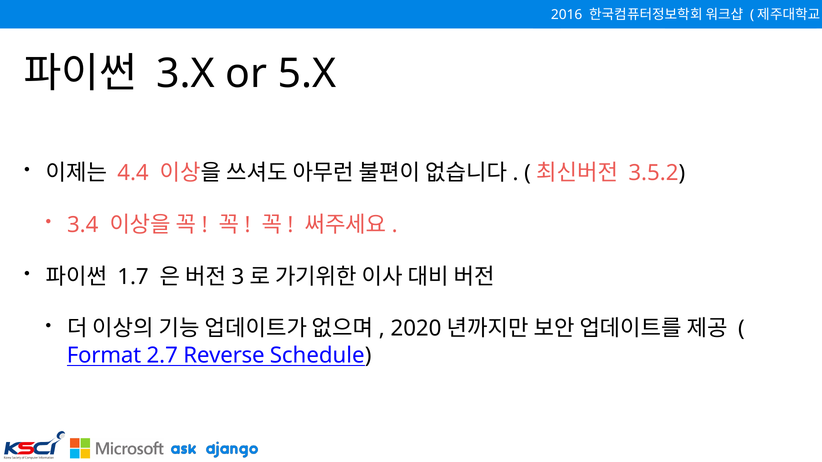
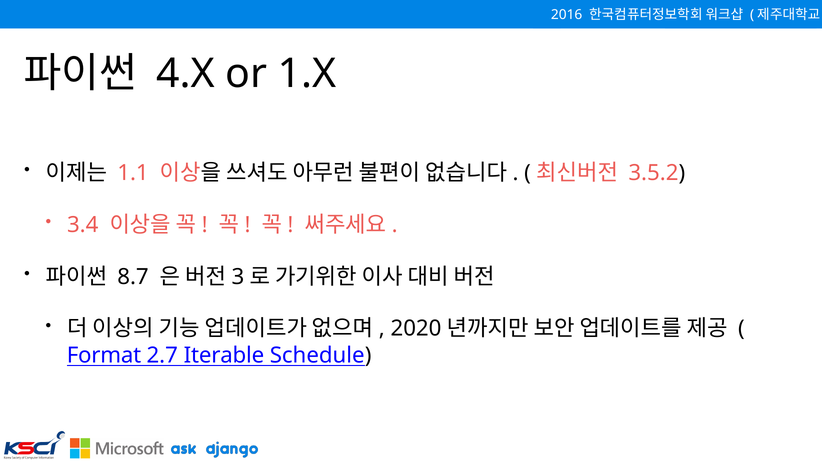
3.X: 3.X -> 4.X
5.X: 5.X -> 1.X
4.4: 4.4 -> 1.1
1.7: 1.7 -> 8.7
Reverse: Reverse -> Iterable
